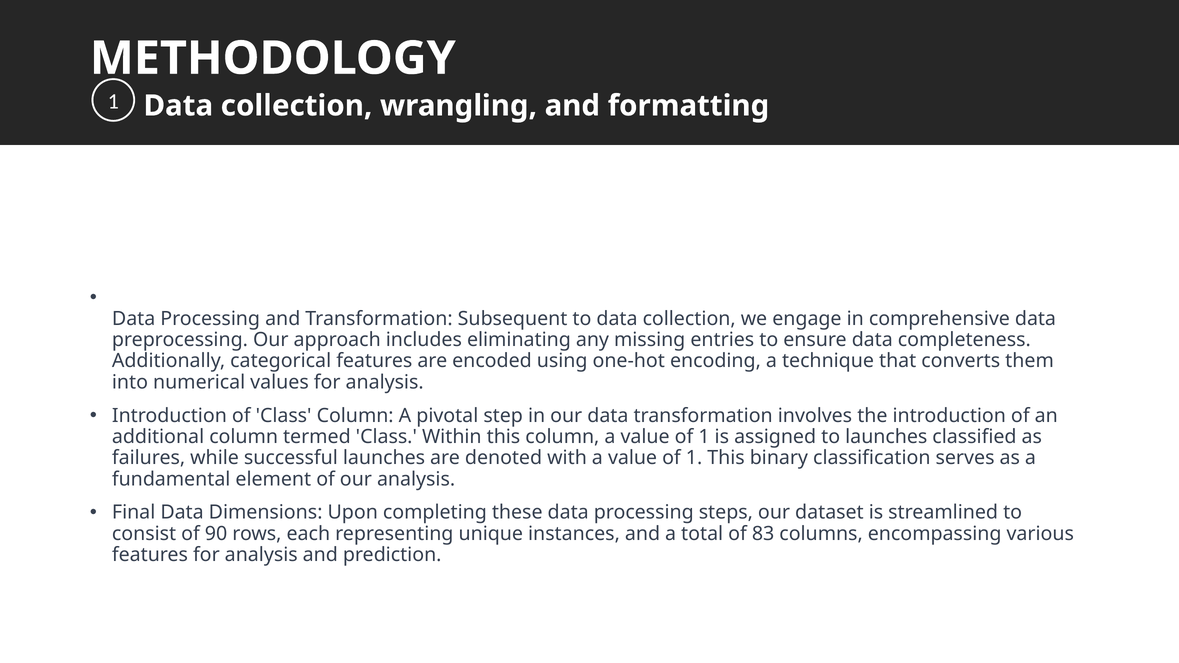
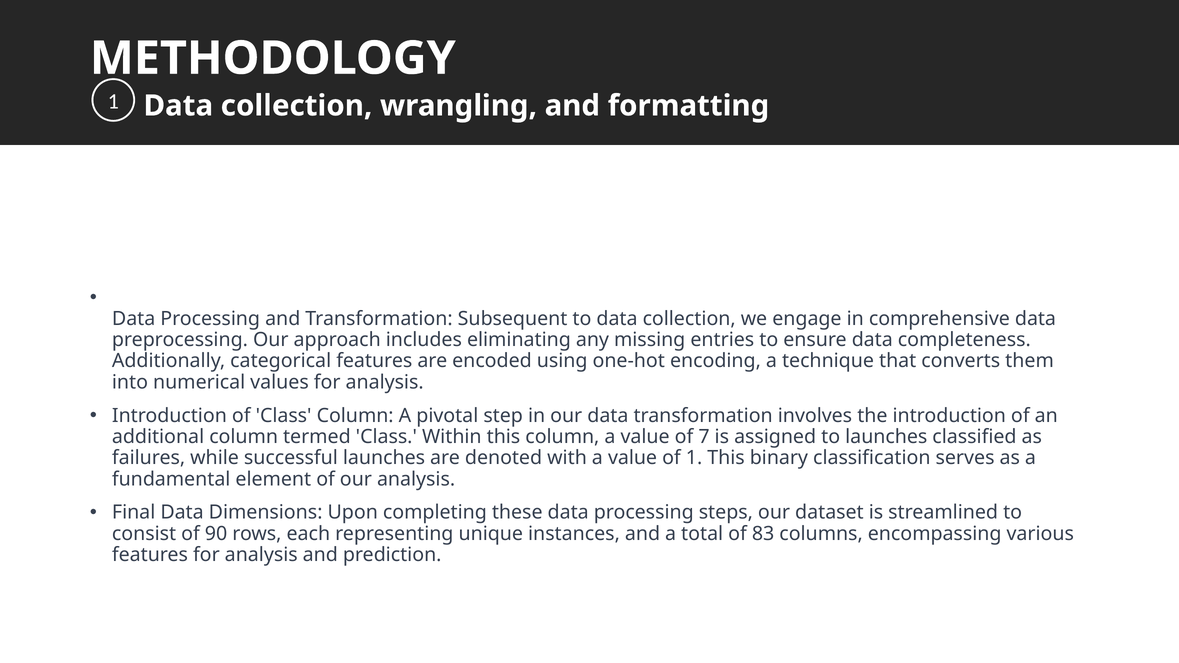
1 at (704, 437): 1 -> 7
